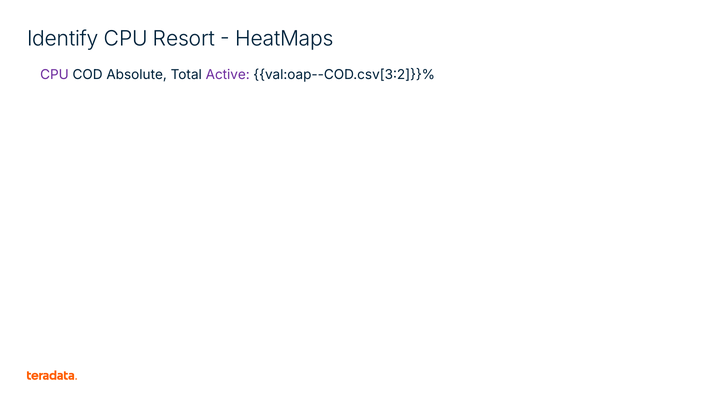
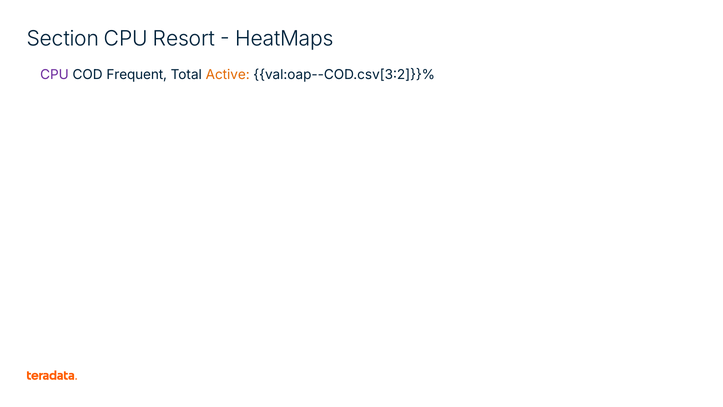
Identify: Identify -> Section
Absolute: Absolute -> Frequent
Active colour: purple -> orange
